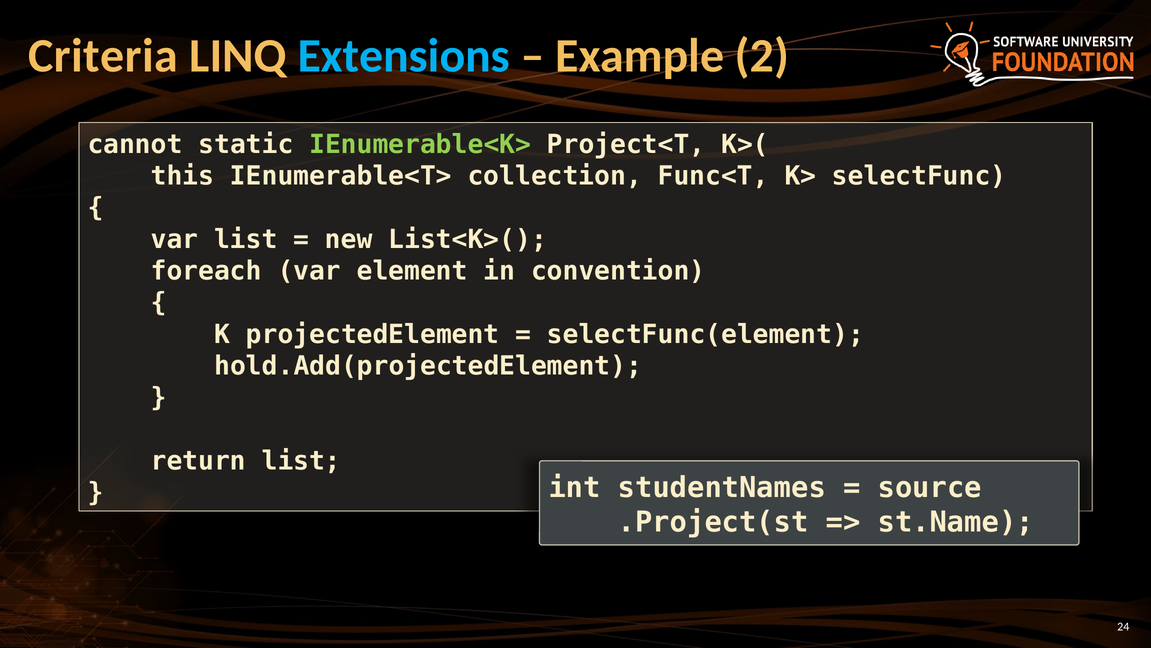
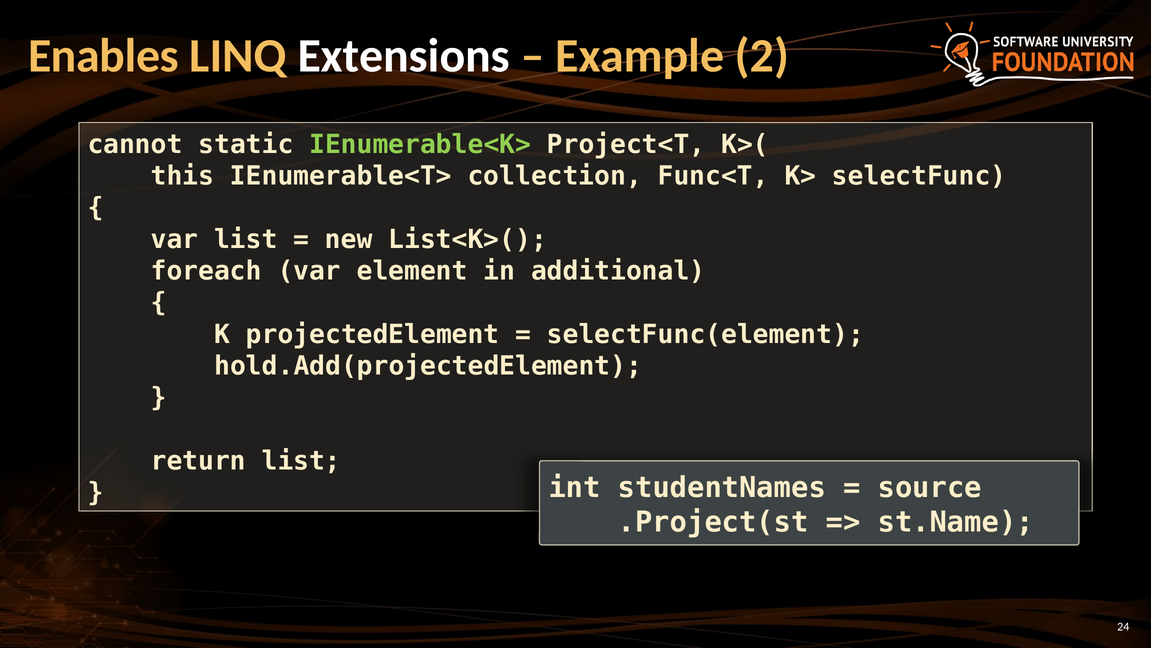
Criteria: Criteria -> Enables
Extensions colour: light blue -> white
convention: convention -> additional
